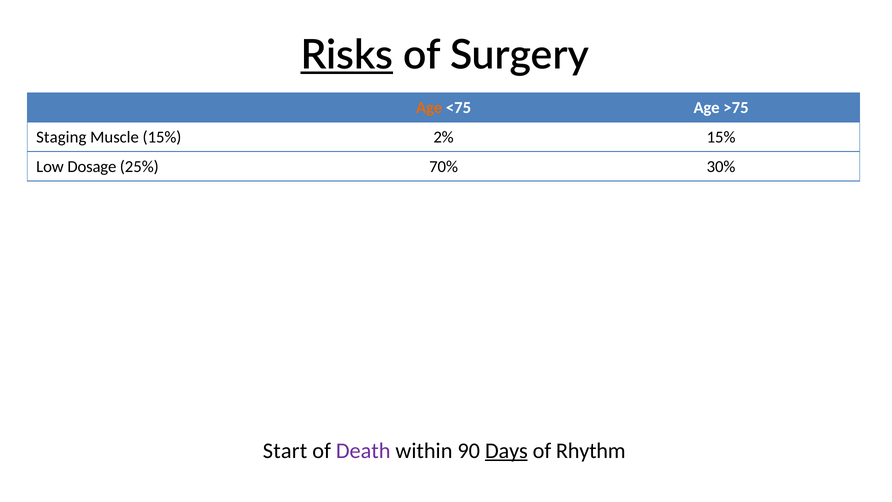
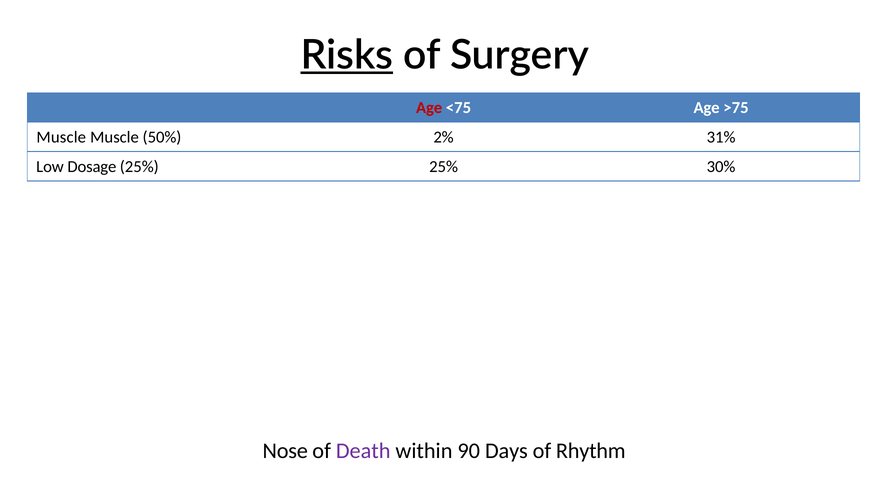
Age at (429, 108) colour: orange -> red
Staging at (61, 137): Staging -> Muscle
Muscle 15%: 15% -> 50%
2% 15%: 15% -> 31%
25% 70%: 70% -> 25%
Start: Start -> Nose
Days underline: present -> none
